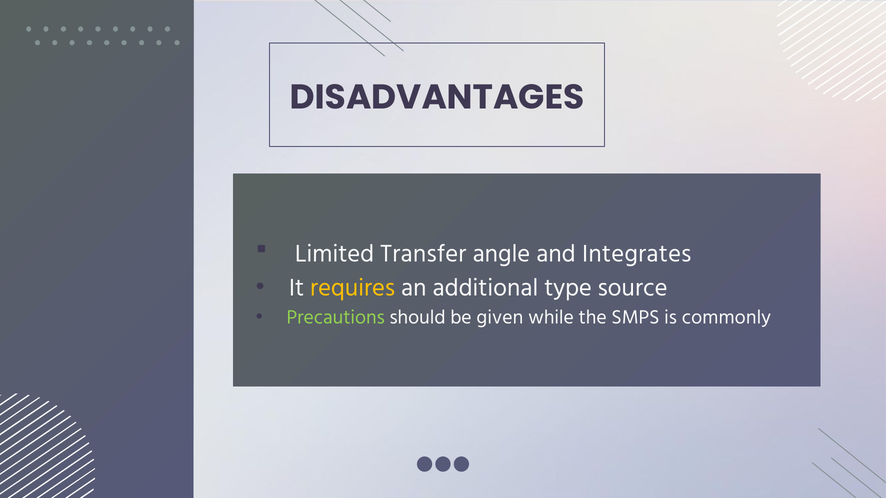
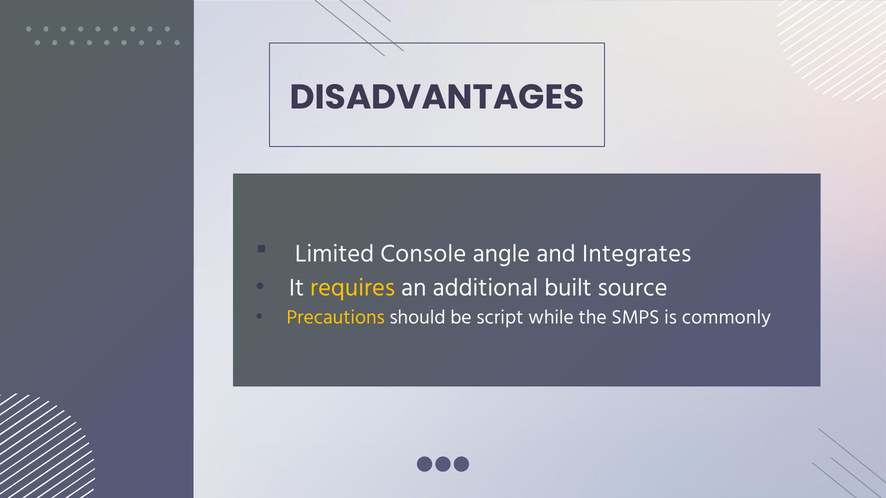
Transfer: Transfer -> Console
type: type -> built
Precautions colour: light green -> yellow
given: given -> script
